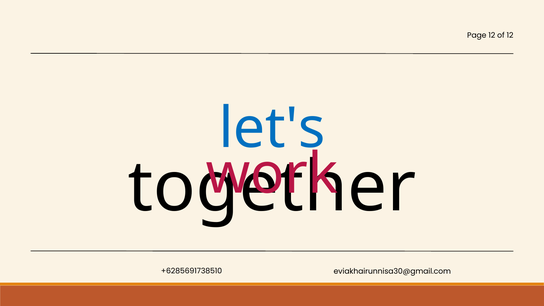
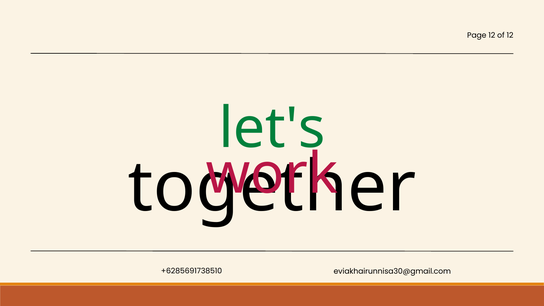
let's colour: blue -> green
